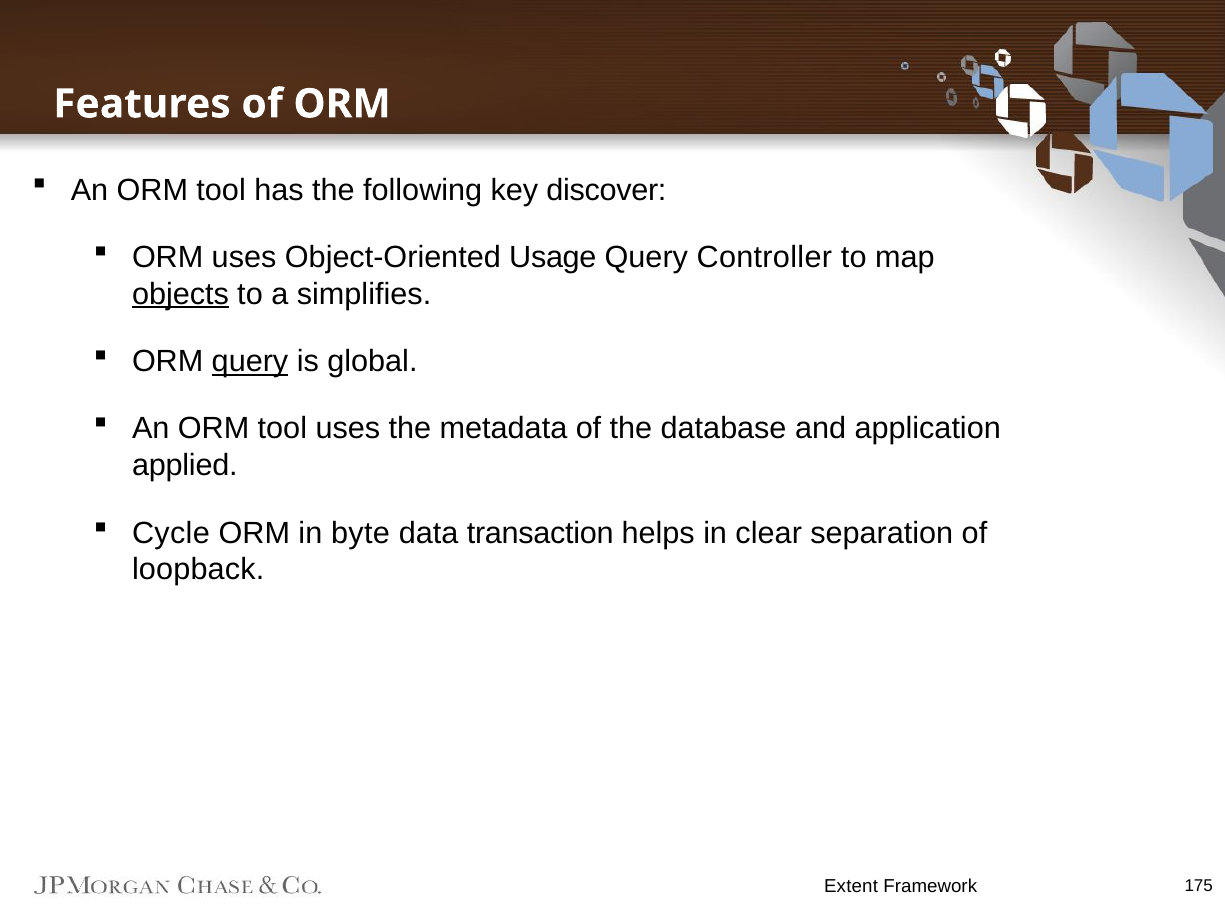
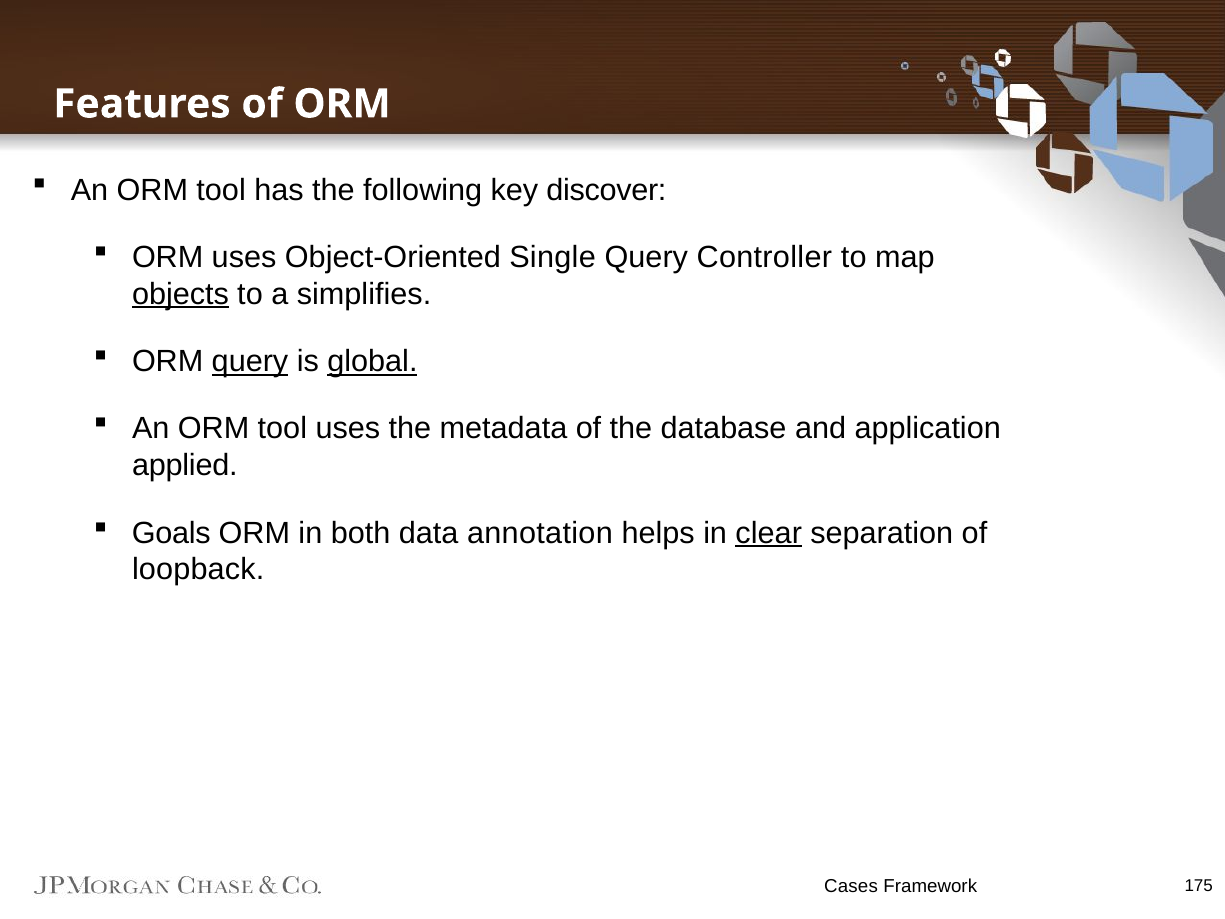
Usage: Usage -> Single
global underline: none -> present
Cycle: Cycle -> Goals
byte: byte -> both
transaction: transaction -> annotation
clear underline: none -> present
Extent: Extent -> Cases
